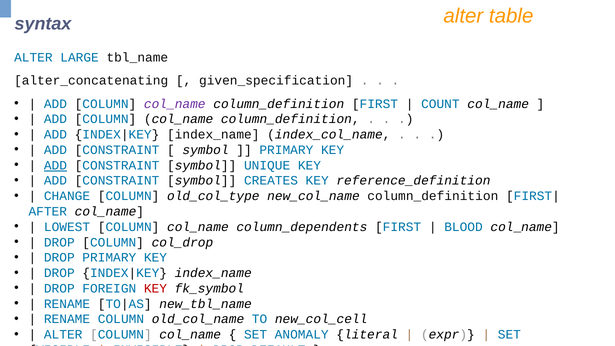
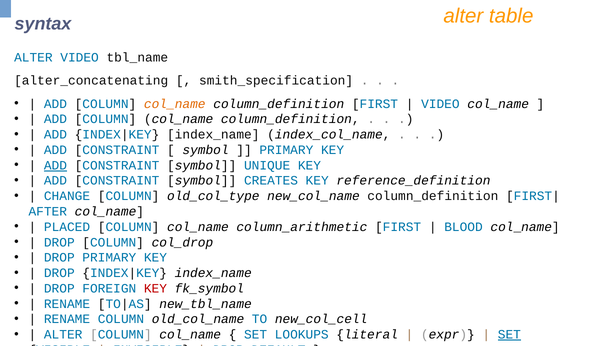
ALTER LARGE: LARGE -> VIDEO
given_specification: given_specification -> smith_specification
col_name at (175, 104) colour: purple -> orange
COUNT at (440, 104): COUNT -> VIDEO
LOWEST: LOWEST -> PLACED
column_dependents: column_dependents -> column_arithmetic
ANOMALY: ANOMALY -> LOOKUPS
SET at (509, 335) underline: none -> present
